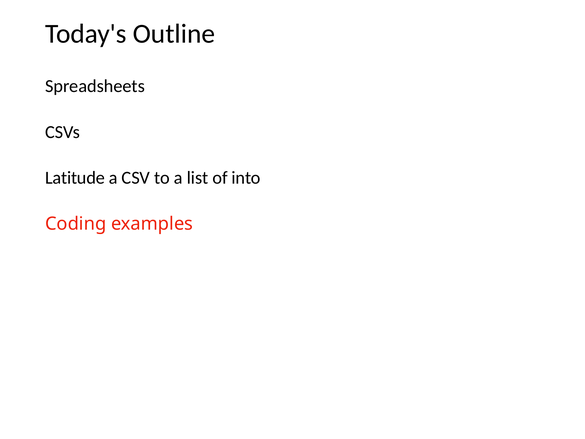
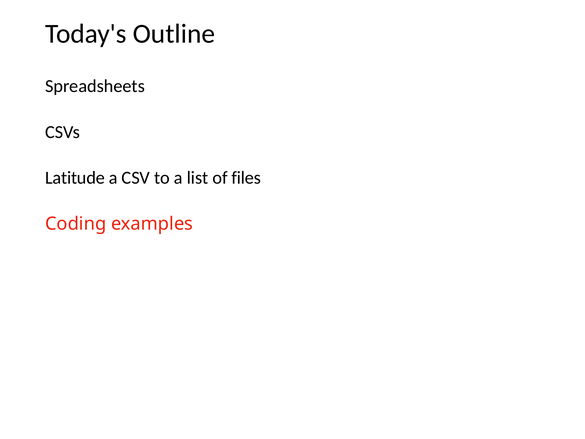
into: into -> files
